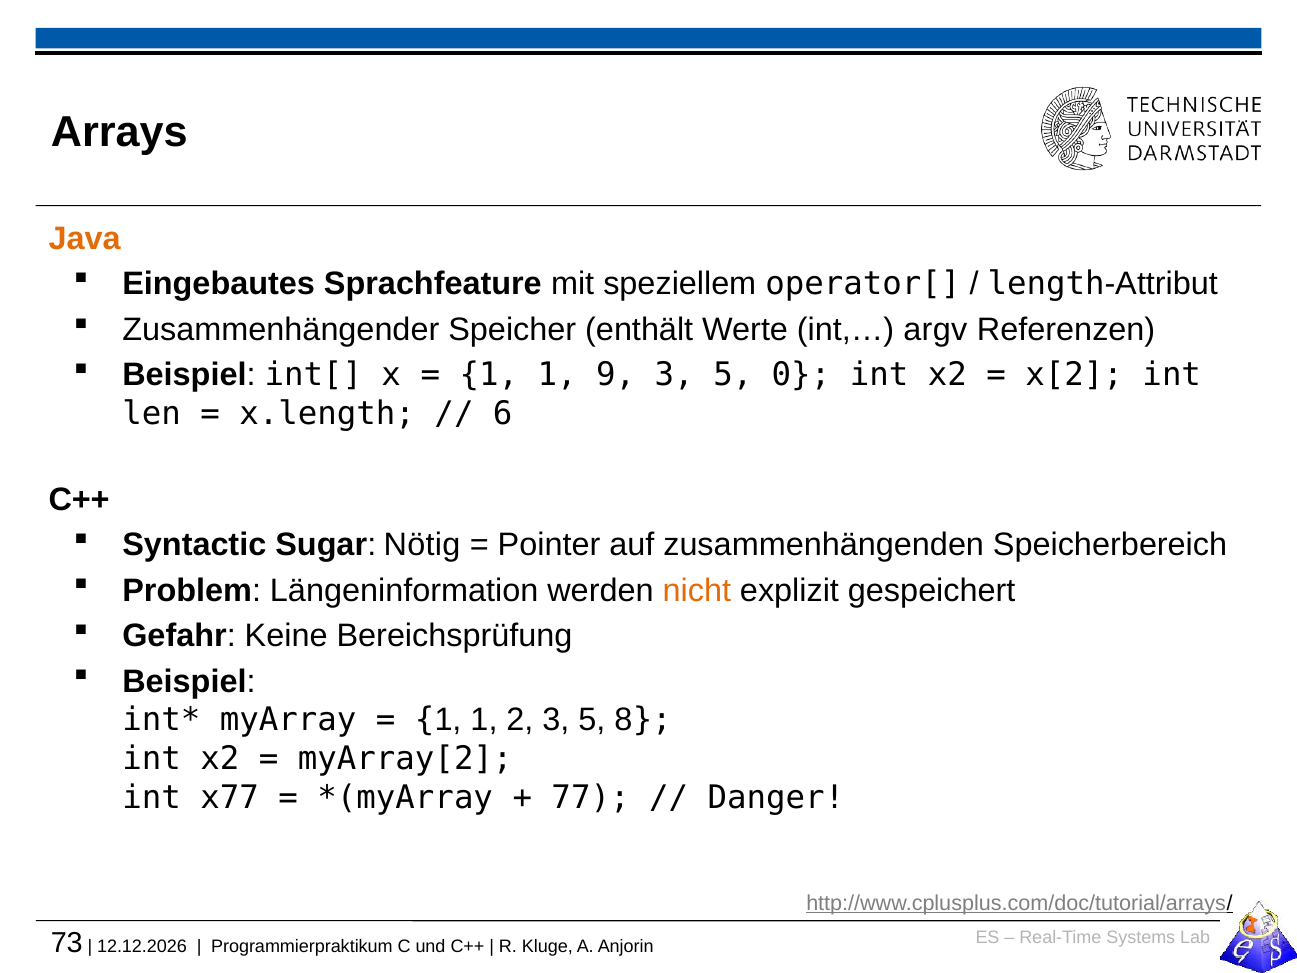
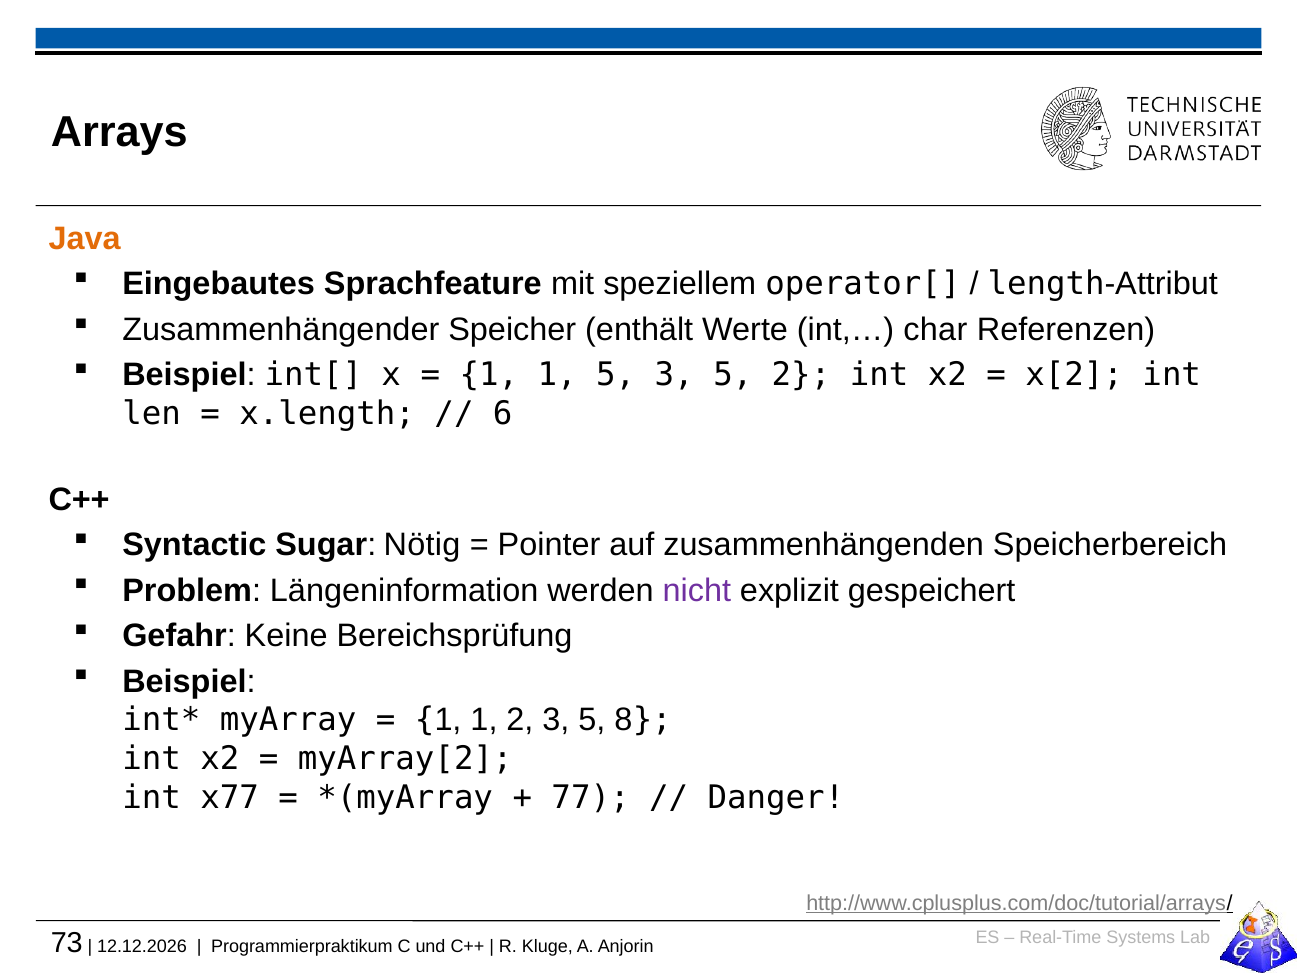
argv: argv -> char
1 9: 9 -> 5
5 0: 0 -> 2
nicht colour: orange -> purple
